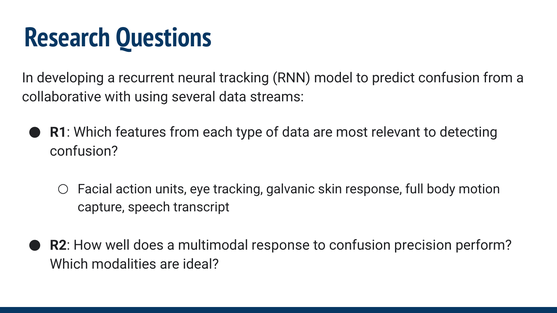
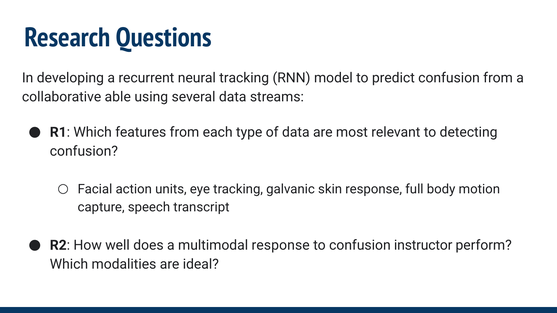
with: with -> able
precision: precision -> instructor
